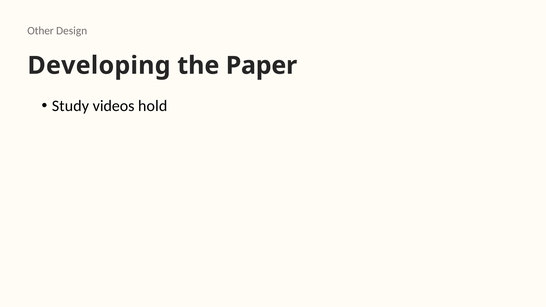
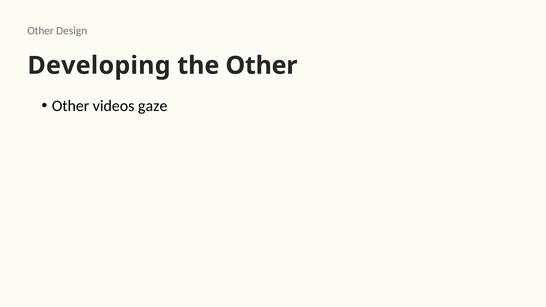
the Paper: Paper -> Other
Study at (70, 106): Study -> Other
hold: hold -> gaze
